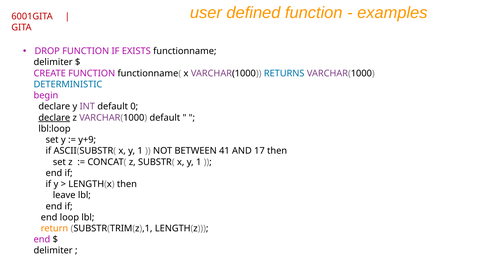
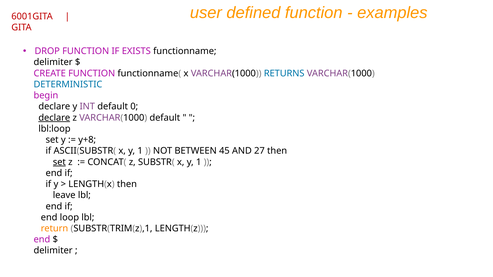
y+9: y+9 -> y+8
41: 41 -> 45
17: 17 -> 27
set at (59, 162) underline: none -> present
